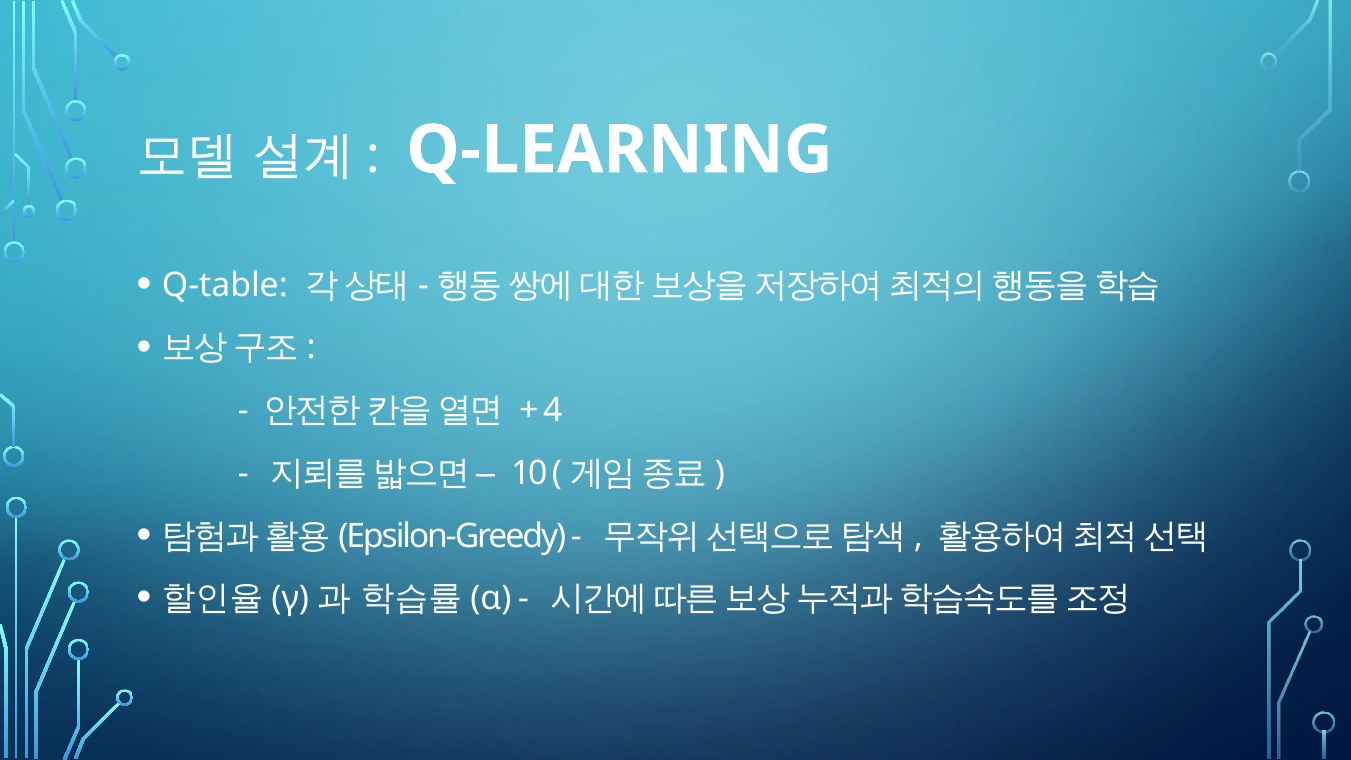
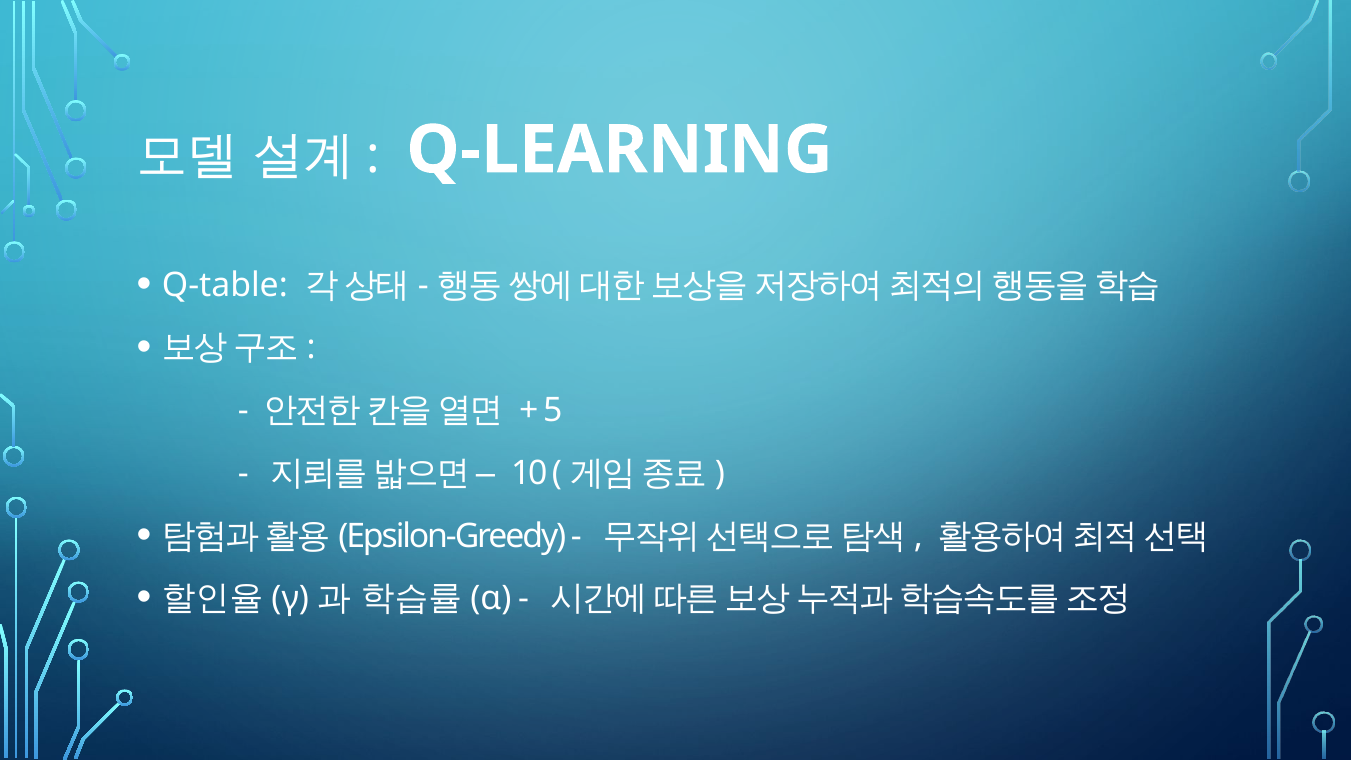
4: 4 -> 5
